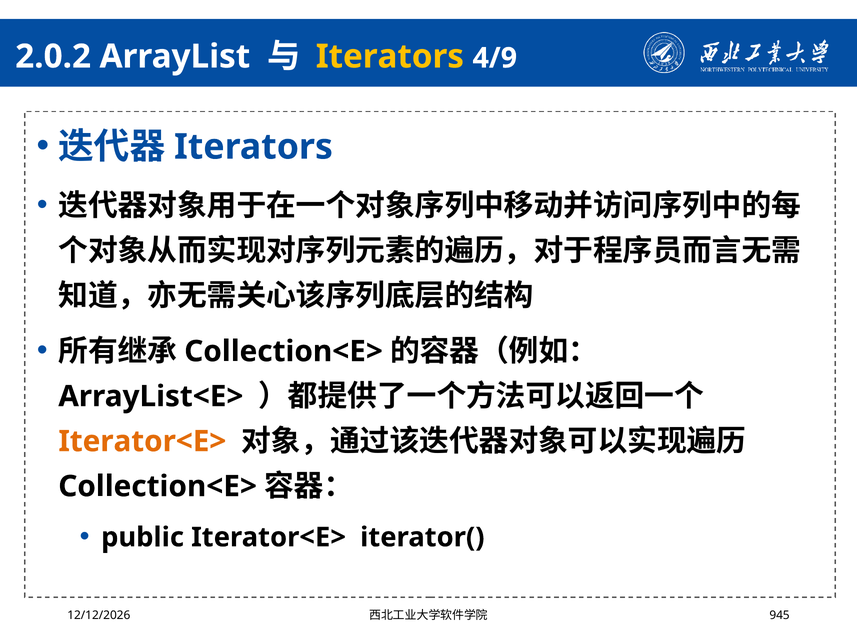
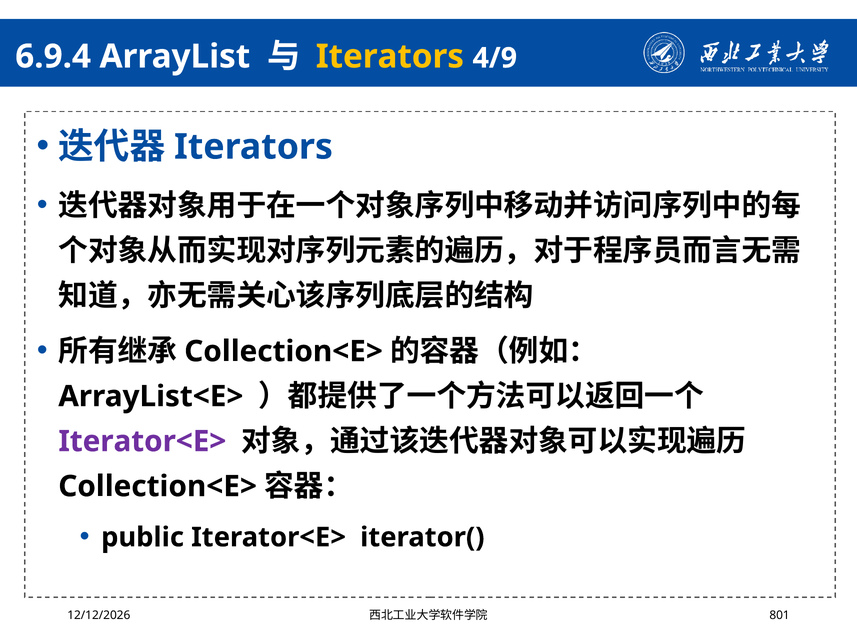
2.0.2: 2.0.2 -> 6.9.4
Iterator<E> at (142, 441) colour: orange -> purple
945: 945 -> 801
